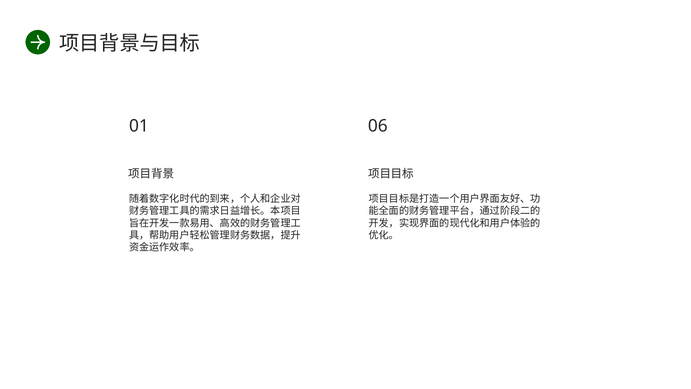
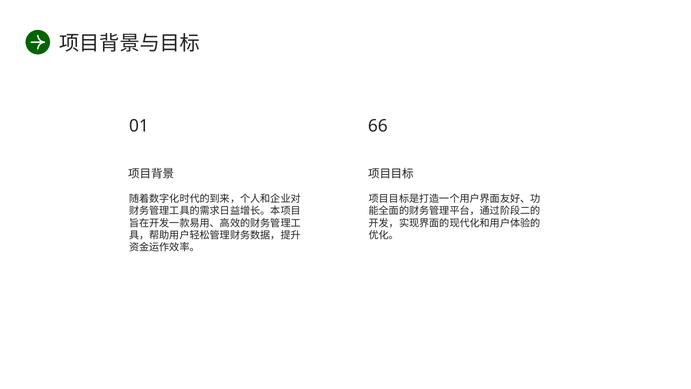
06: 06 -> 66
